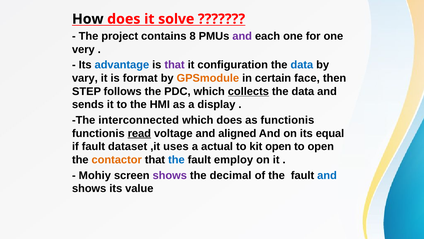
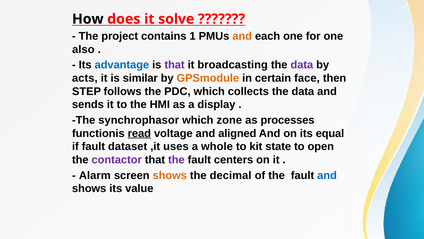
8: 8 -> 1
and at (242, 36) colour: purple -> orange
very: very -> also
configuration: configuration -> broadcasting
data at (302, 65) colour: blue -> purple
vary: vary -> acts
format: format -> similar
collects underline: present -> none
interconnected: interconnected -> synchrophasor
which does: does -> zone
as functionis: functionis -> processes
actual: actual -> whole
kit open: open -> state
contactor colour: orange -> purple
the at (176, 160) colour: blue -> purple
employ: employ -> centers
Mohiy: Mohiy -> Alarm
shows at (170, 175) colour: purple -> orange
